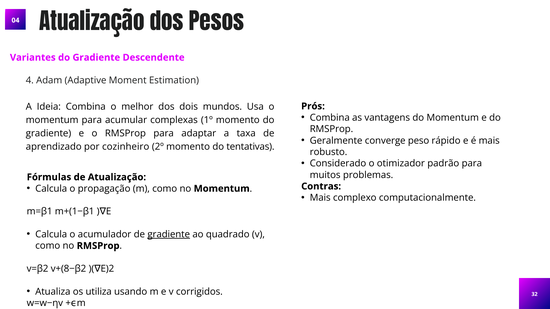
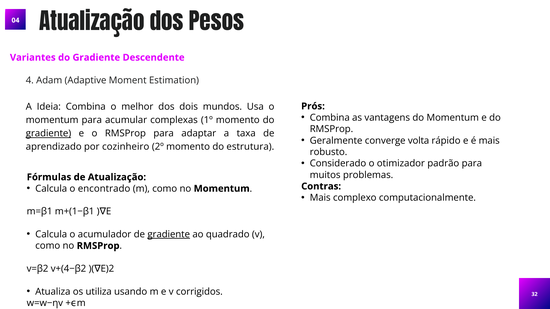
gradiente at (48, 134) underline: none -> present
peso: peso -> volta
tentativas: tentativas -> estrutura
propagação: propagação -> encontrado
v+(8−β2: v+(8−β2 -> v+(4−β2
